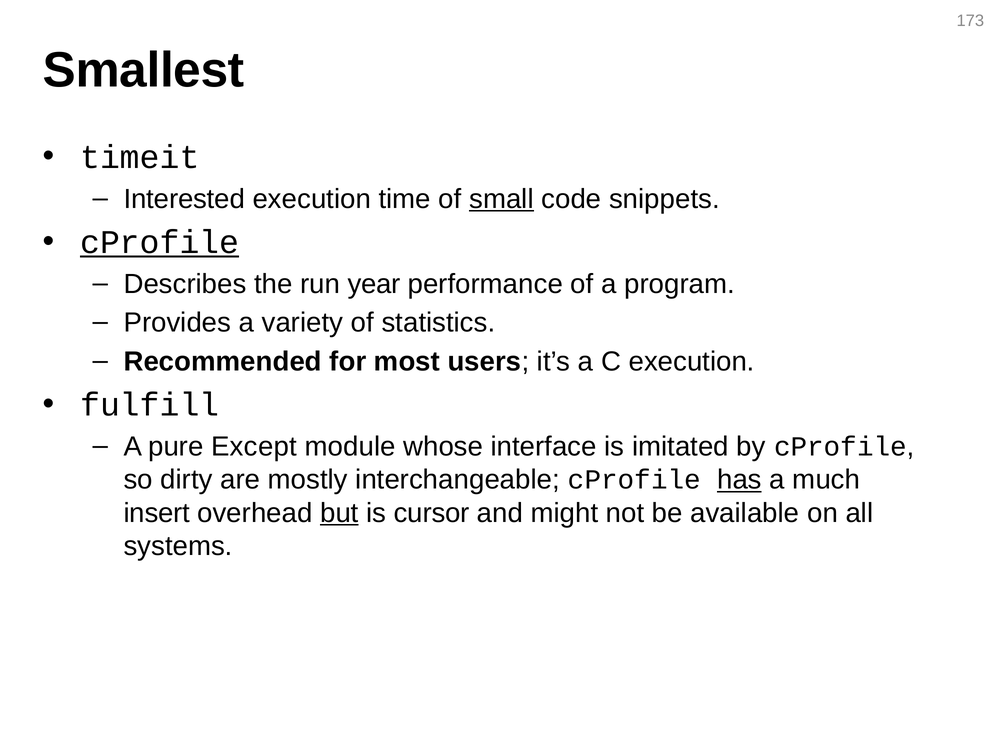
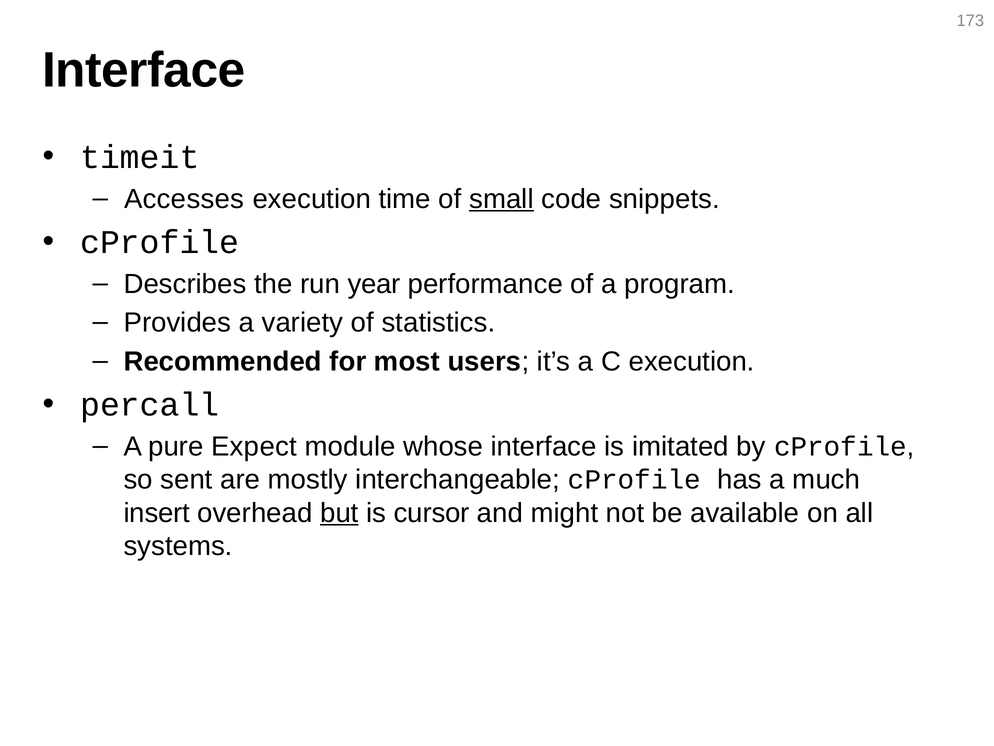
Smallest at (144, 70): Smallest -> Interface
Interested: Interested -> Accesses
cProfile at (160, 242) underline: present -> none
fulfill: fulfill -> percall
Except: Except -> Expect
dirty: dirty -> sent
has underline: present -> none
